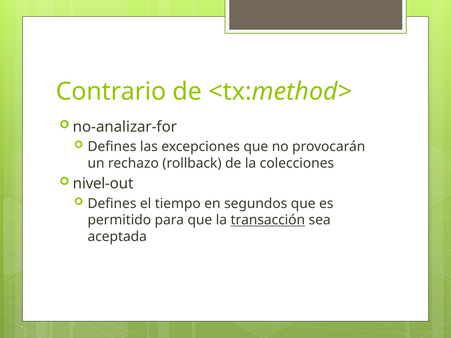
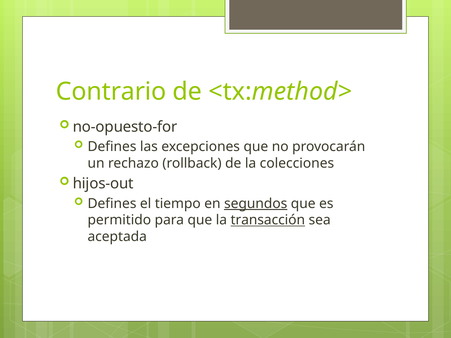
no-analizar-for: no-analizar-for -> no-opuesto-for
nivel-out: nivel-out -> hijos-out
segundos underline: none -> present
